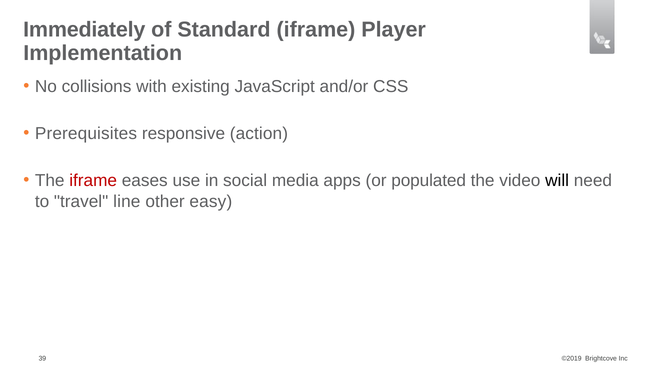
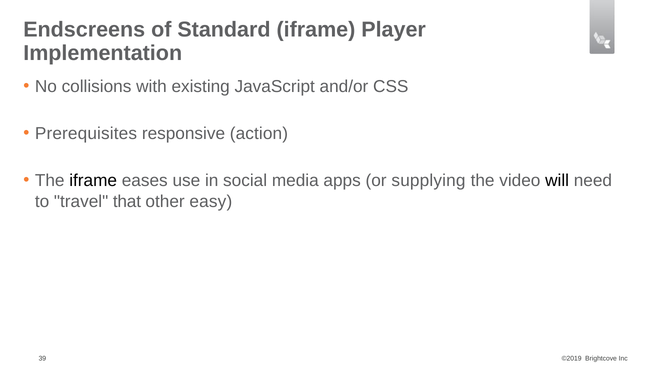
Immediately: Immediately -> Endscreens
iframe at (93, 180) colour: red -> black
populated: populated -> supplying
line: line -> that
